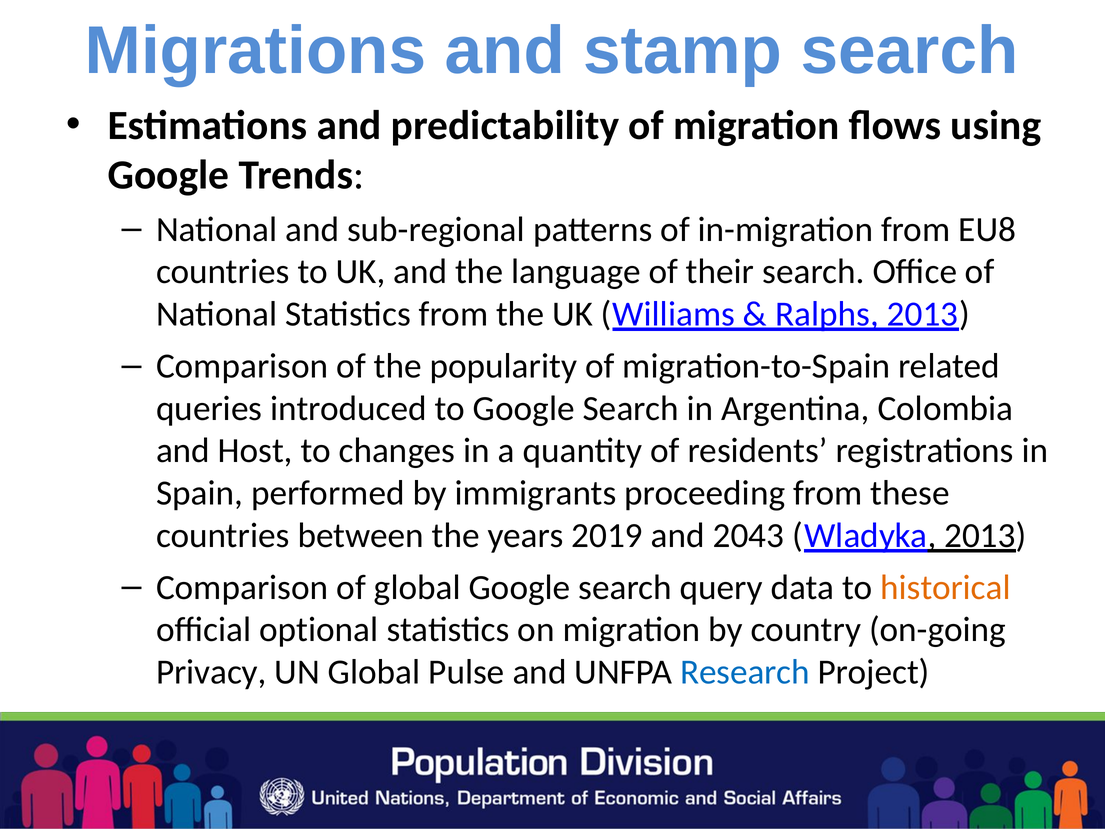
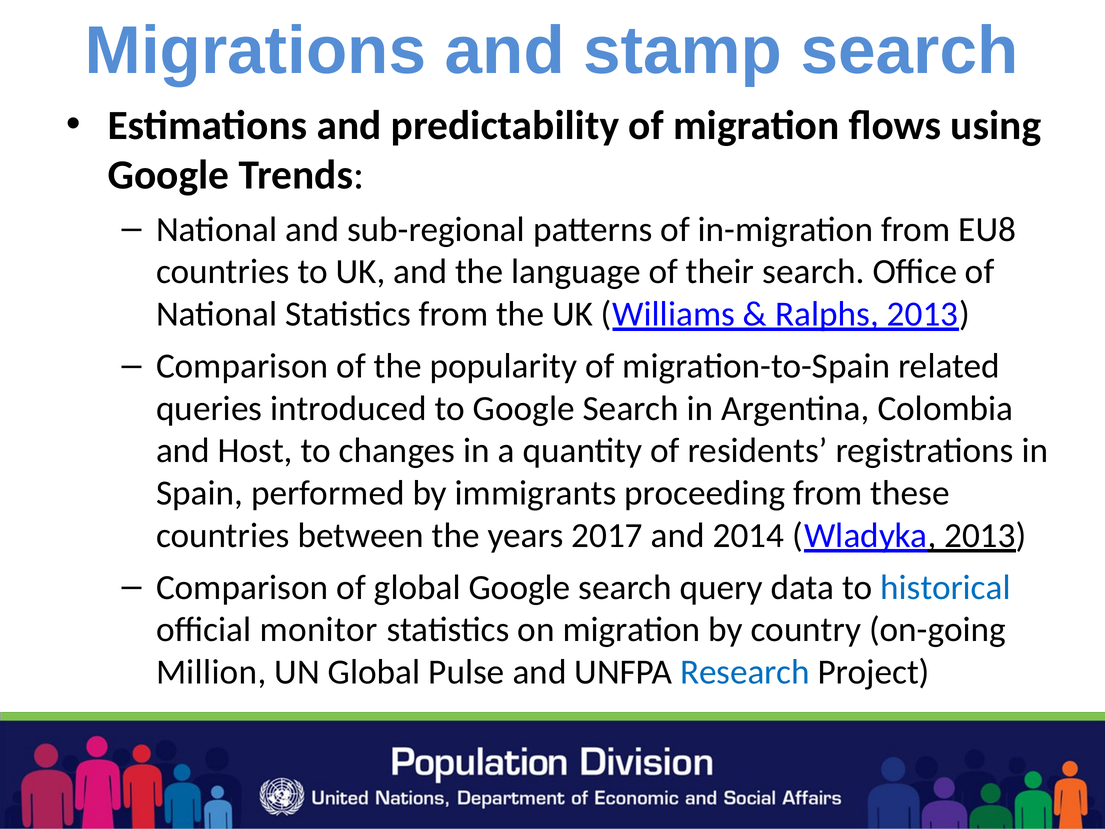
2019: 2019 -> 2017
2043: 2043 -> 2014
historical colour: orange -> blue
optional: optional -> monitor
Privacy: Privacy -> Million
